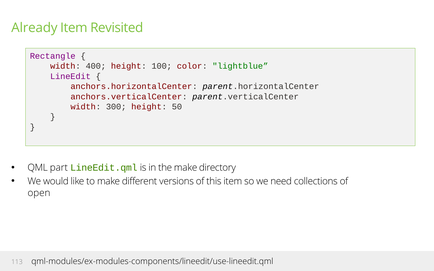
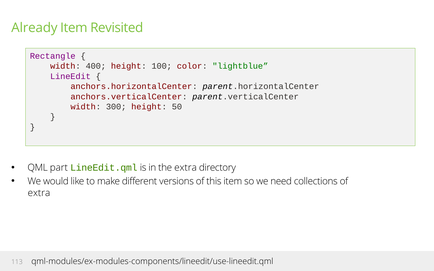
the make: make -> extra
open at (39, 193): open -> extra
